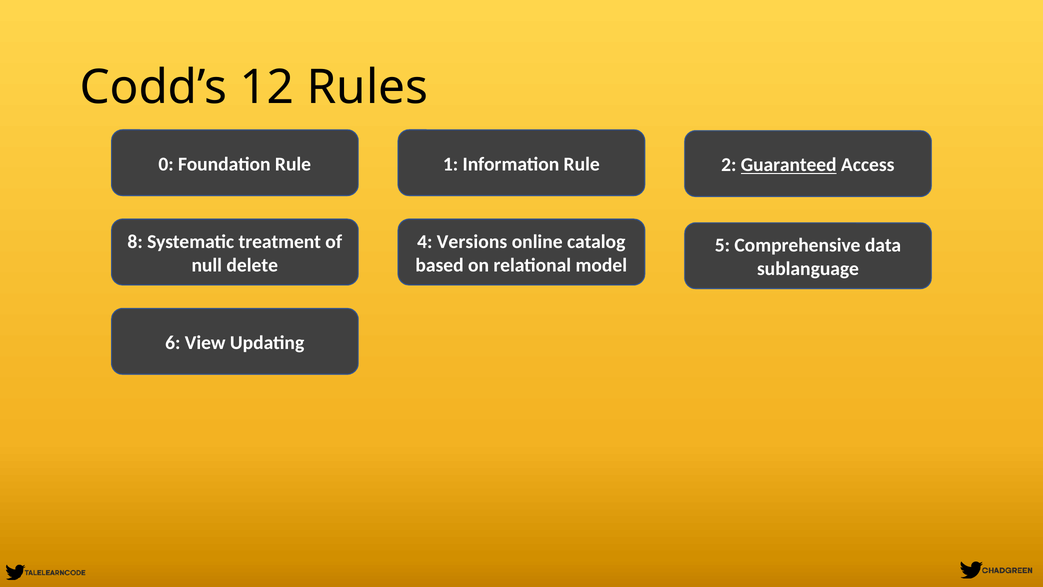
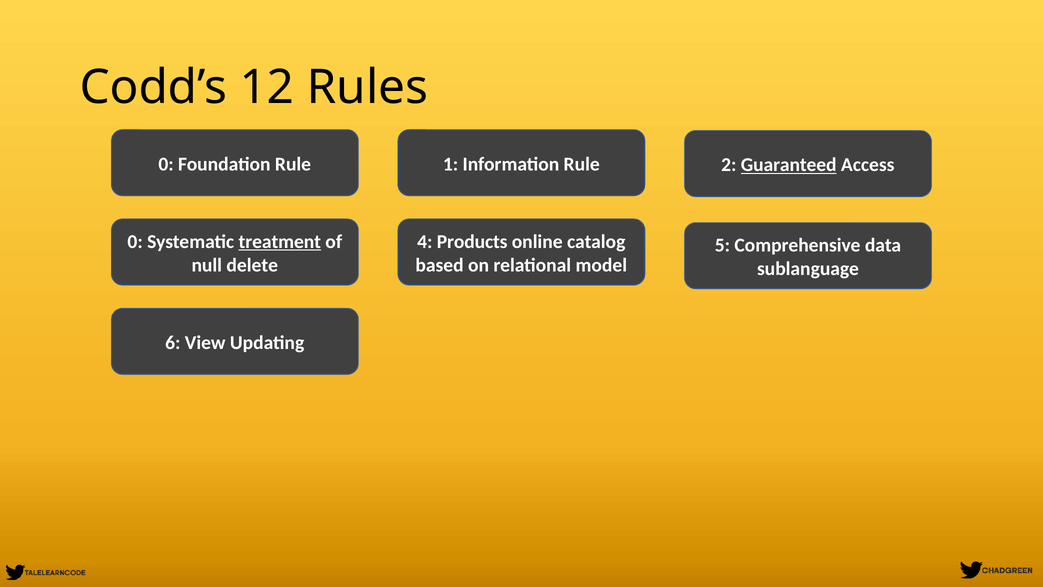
8 at (135, 242): 8 -> 0
treatment underline: none -> present
Versions: Versions -> Products
